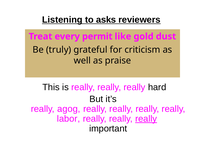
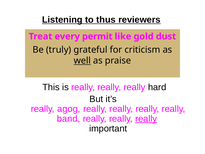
asks: asks -> thus
well underline: none -> present
labor: labor -> band
